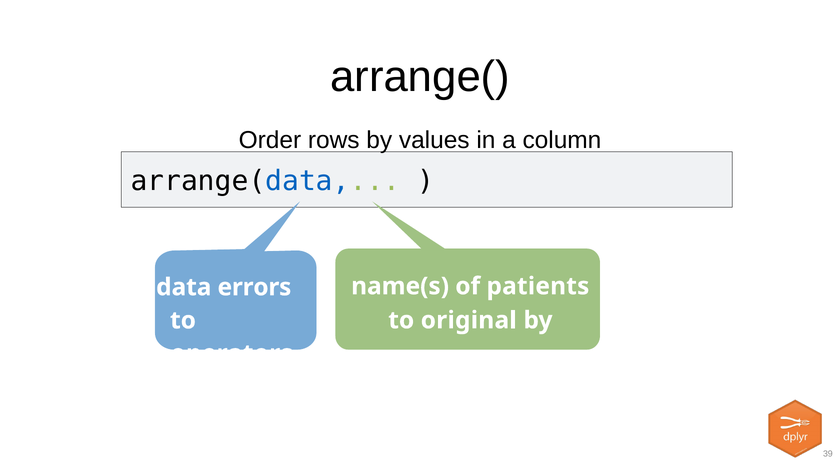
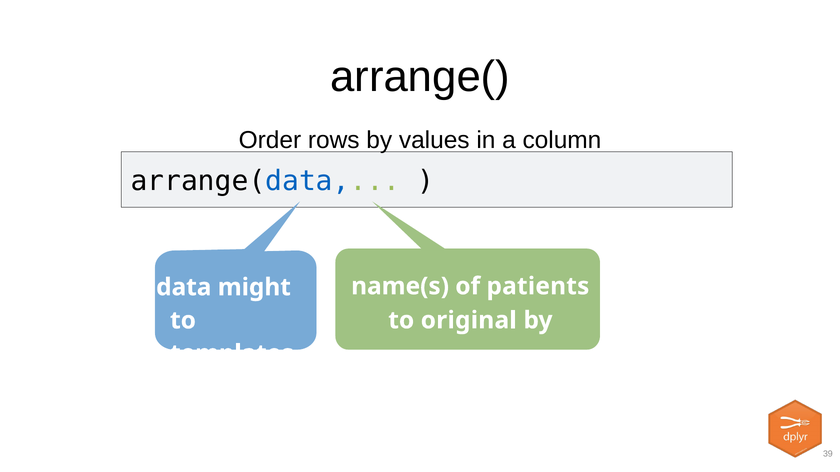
errors: errors -> might
operators: operators -> templates
